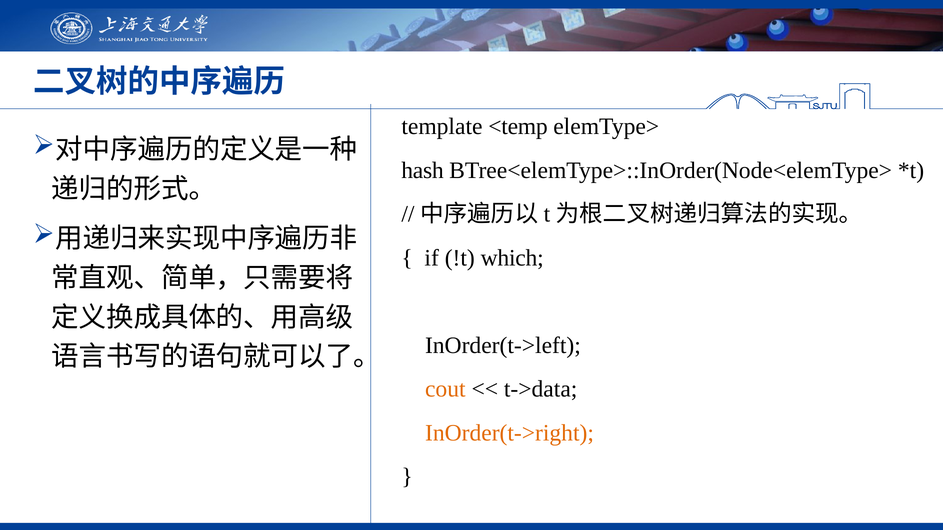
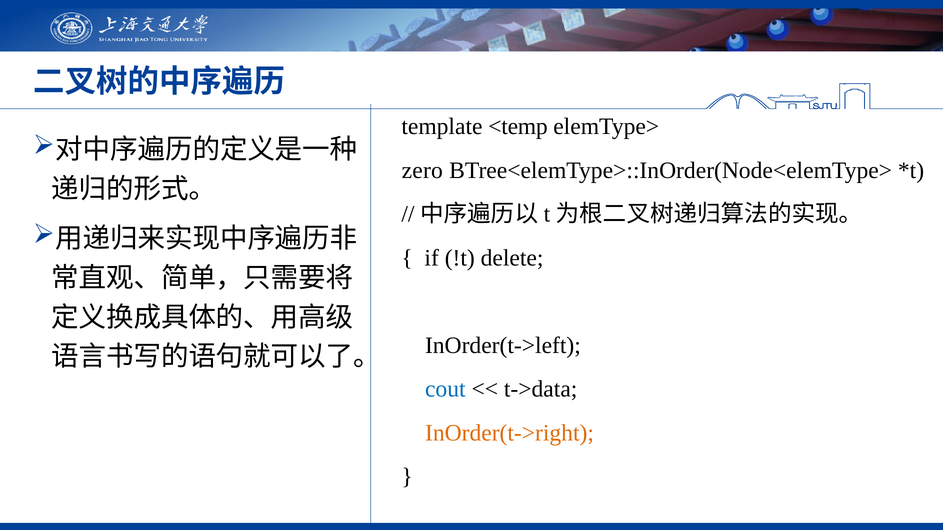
hash: hash -> zero
which: which -> delete
cout colour: orange -> blue
